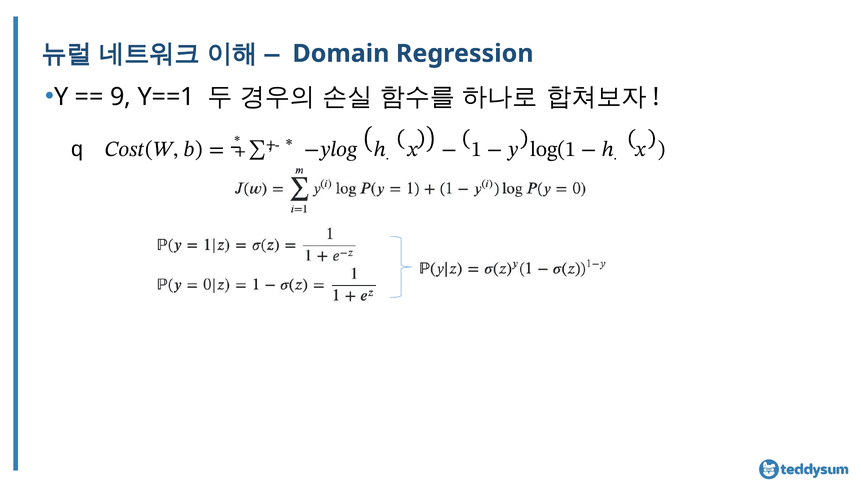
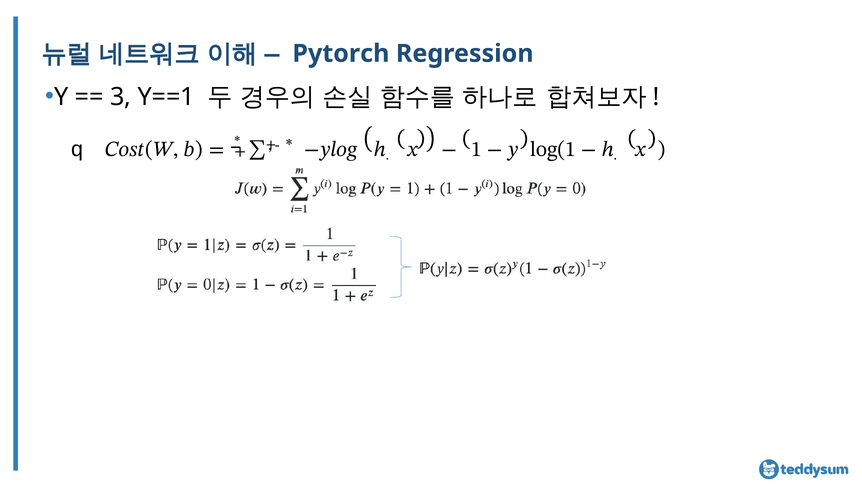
Domain: Domain -> Pytorch
9: 9 -> 3
